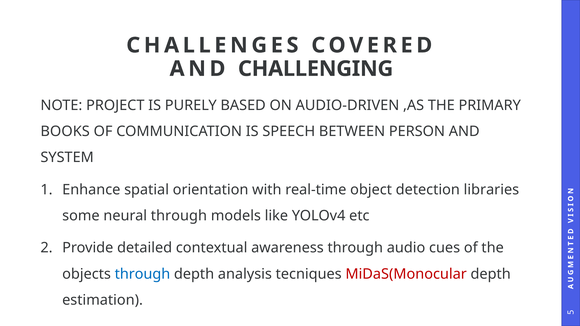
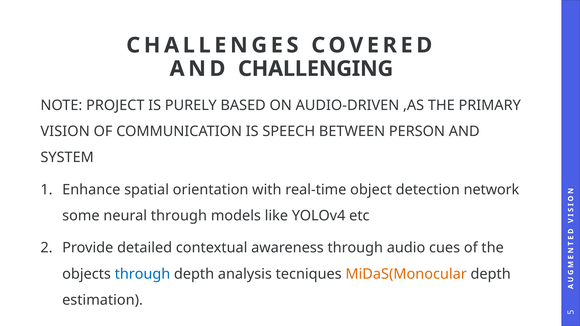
BOOKS: BOOKS -> VISION
libraries: libraries -> network
MiDaS(Monocular colour: red -> orange
